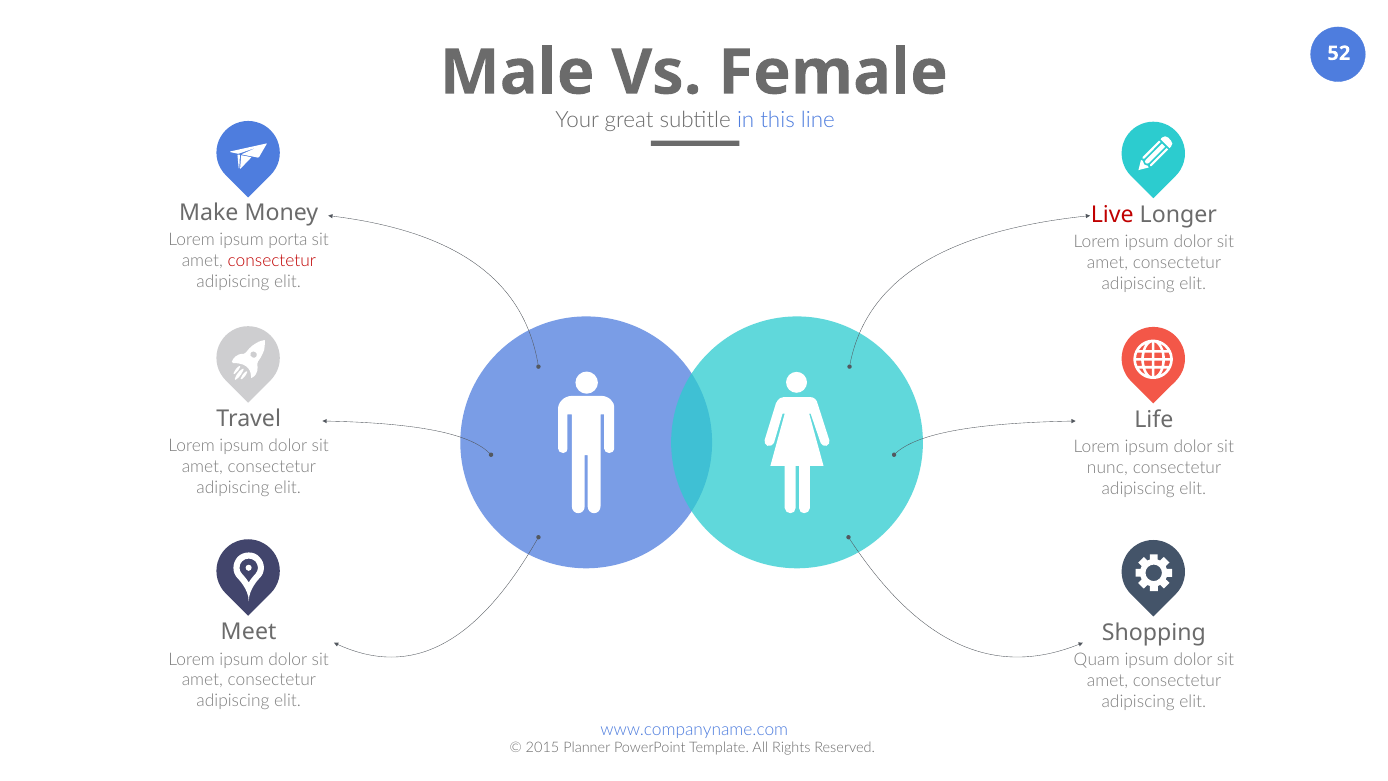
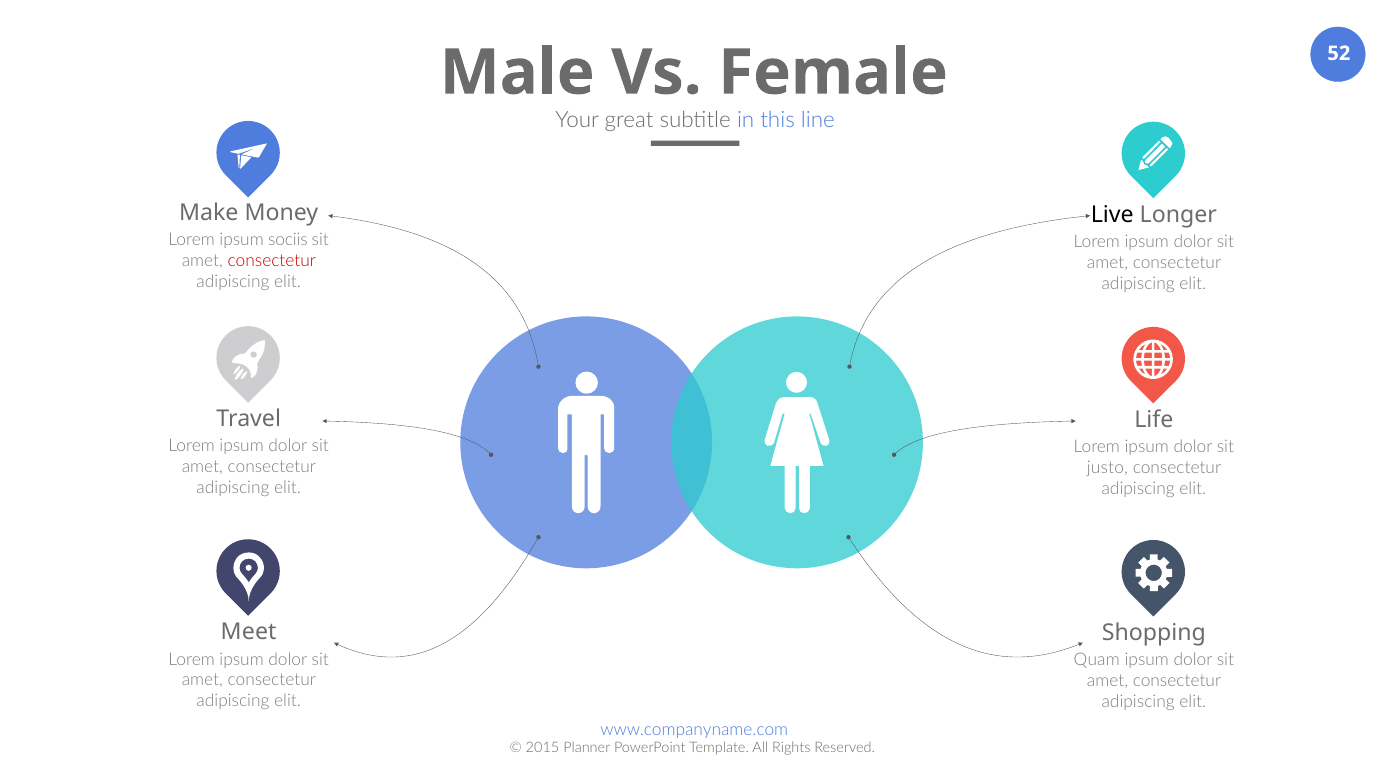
Live colour: red -> black
porta: porta -> sociis
nunc: nunc -> justo
